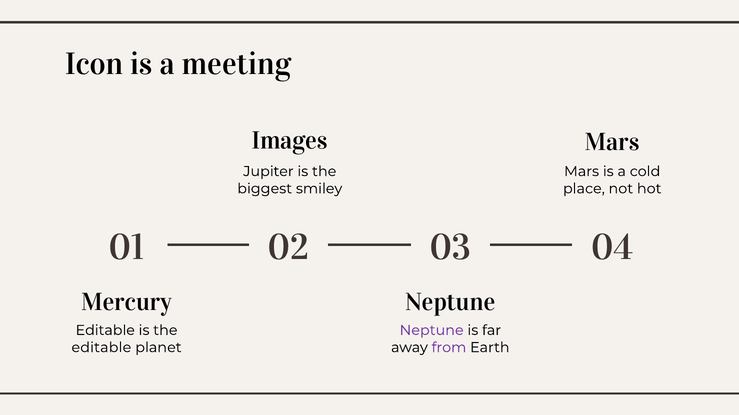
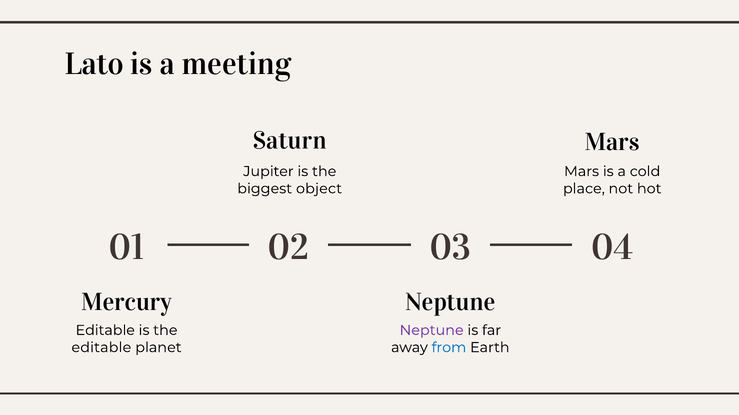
Icon: Icon -> Lato
Images: Images -> Saturn
smiley: smiley -> object
from colour: purple -> blue
